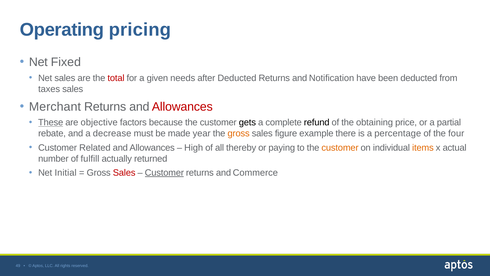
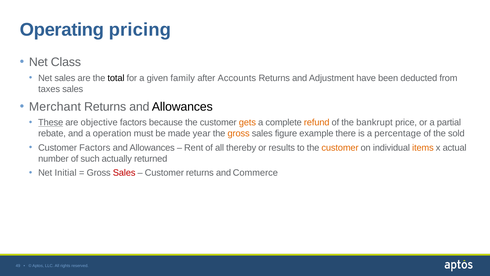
Fixed: Fixed -> Class
total colour: red -> black
needs: needs -> family
after Deducted: Deducted -> Accounts
Notification: Notification -> Adjustment
Allowances at (182, 107) colour: red -> black
gets colour: black -> orange
refund colour: black -> orange
obtaining: obtaining -> bankrupt
decrease: decrease -> operation
four: four -> sold
Customer Related: Related -> Factors
High: High -> Rent
paying: paying -> results
fulfill: fulfill -> such
Customer at (164, 173) underline: present -> none
